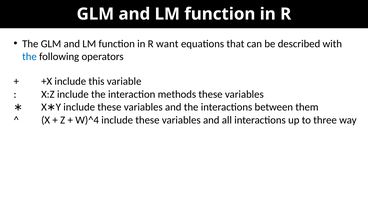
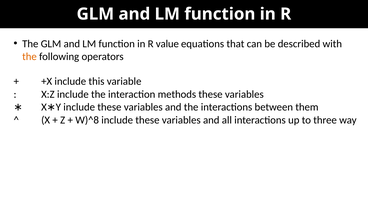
want: want -> value
the at (29, 57) colour: blue -> orange
W)^4: W)^4 -> W)^8
